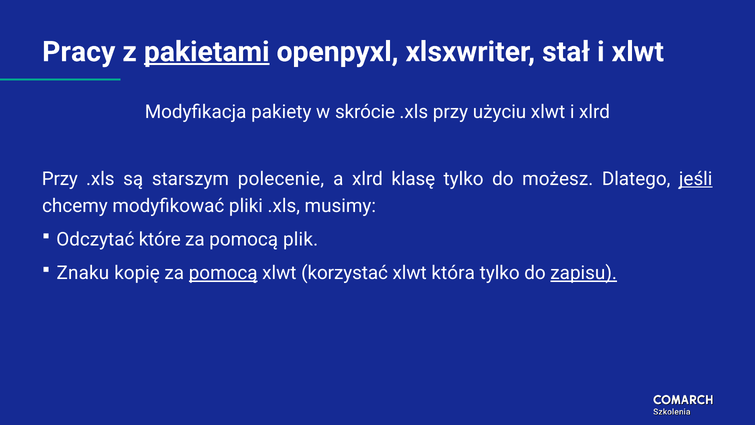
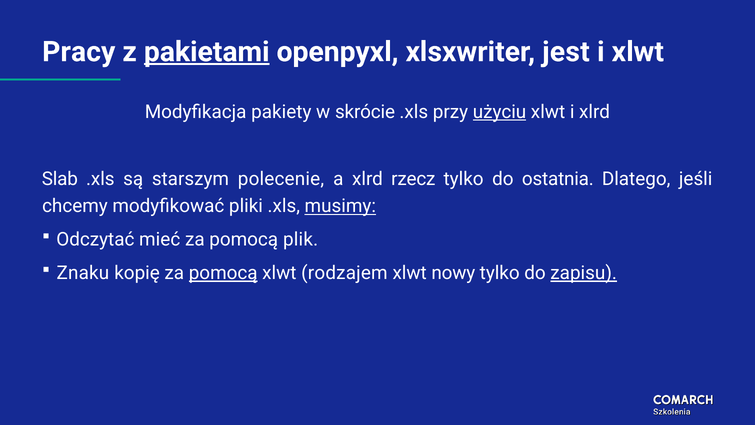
stał: stał -> jest
użyciu underline: none -> present
Przy at (60, 179): Przy -> Slab
klasę: klasę -> rzecz
możesz: możesz -> ostatnia
jeśli underline: present -> none
musimy underline: none -> present
które: które -> mieć
korzystać: korzystać -> rodzajem
która: która -> nowy
